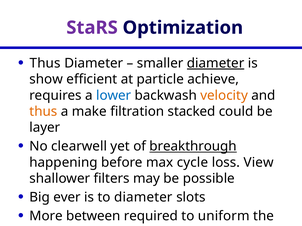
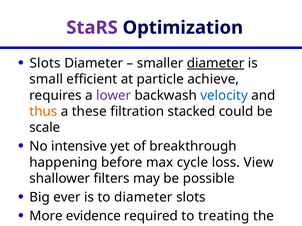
Thus at (45, 63): Thus -> Slots
show: show -> small
lower colour: blue -> purple
velocity colour: orange -> blue
make: make -> these
layer: layer -> scale
clearwell: clearwell -> intensive
breakthrough underline: present -> none
between: between -> evidence
uniform: uniform -> treating
